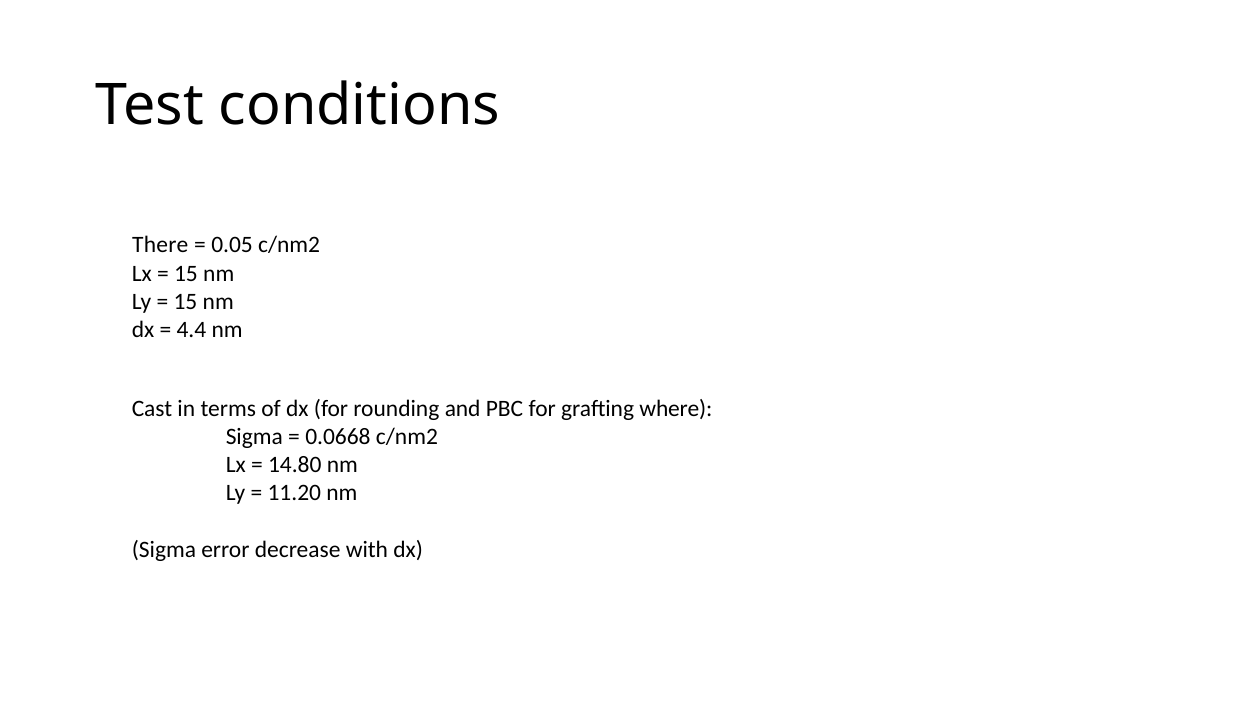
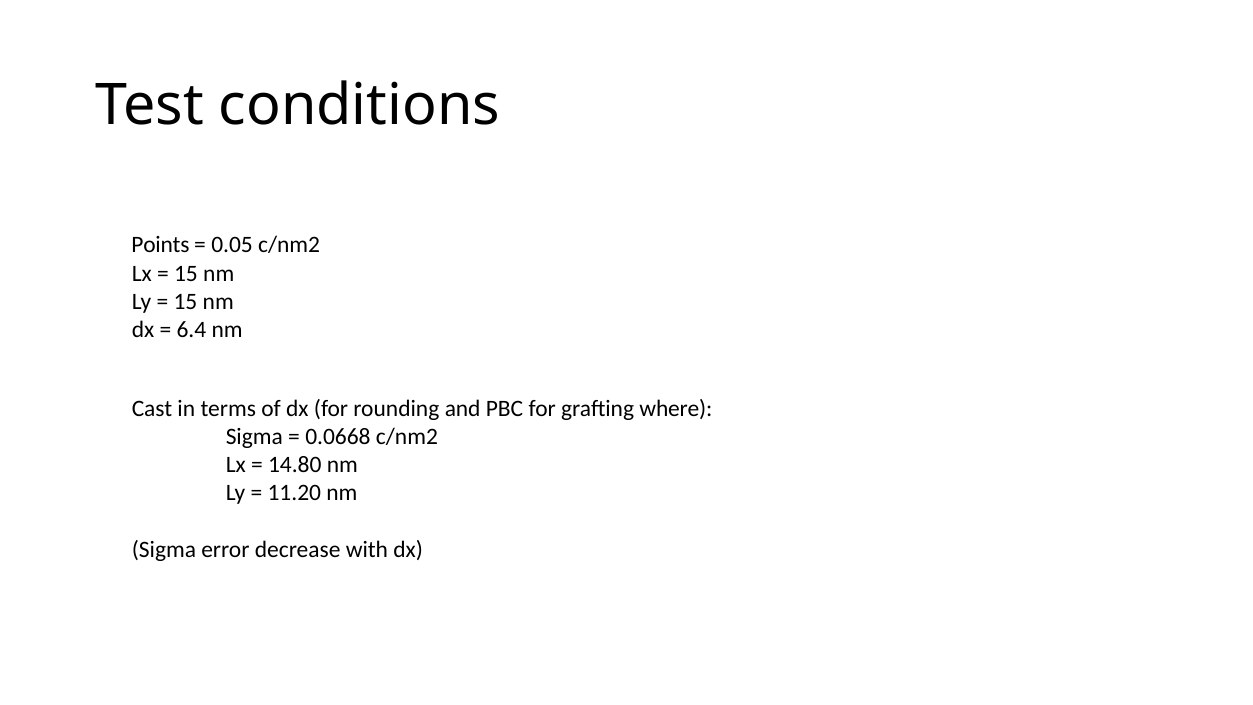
There: There -> Points
4.4: 4.4 -> 6.4
